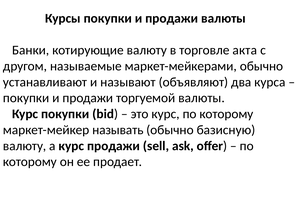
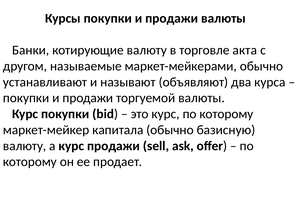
называть: называть -> капитала
